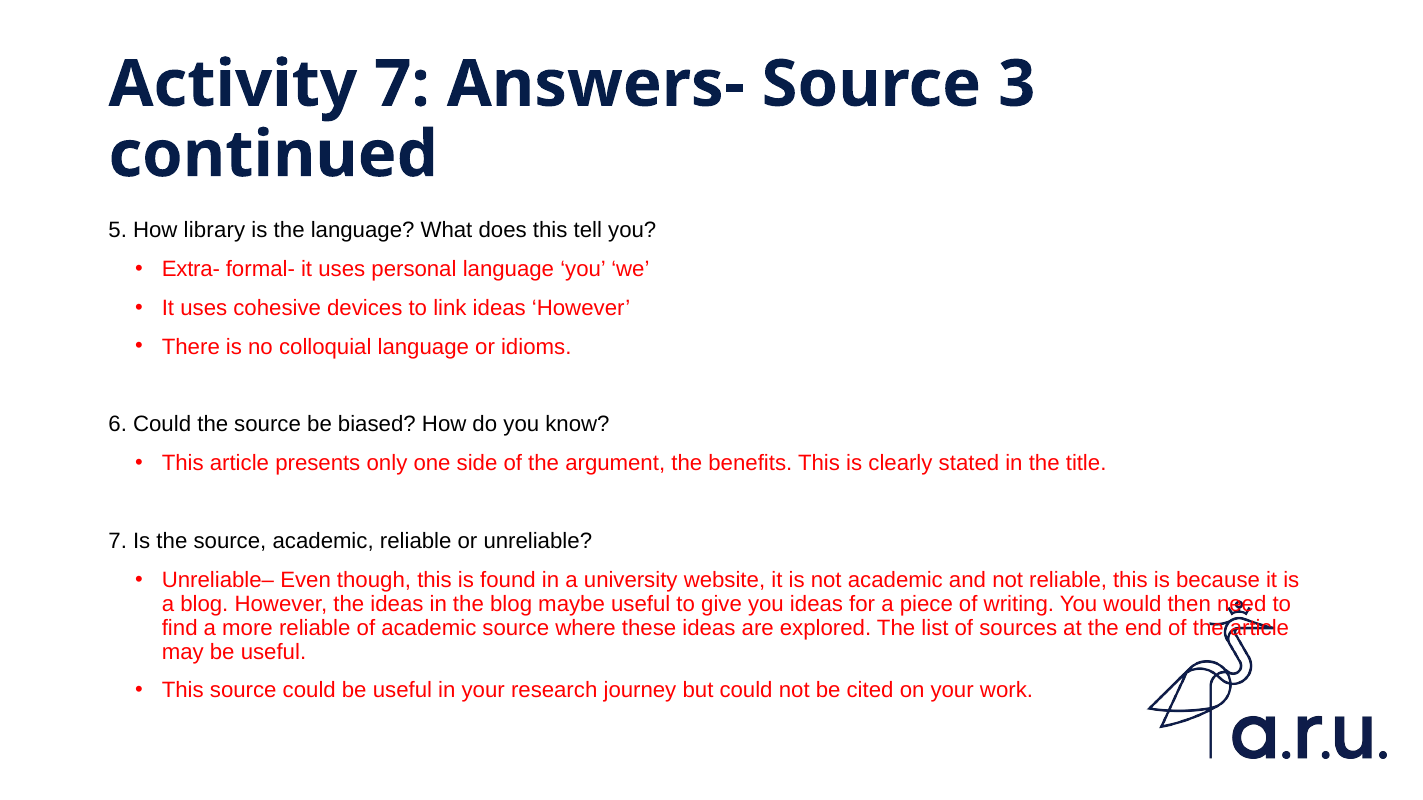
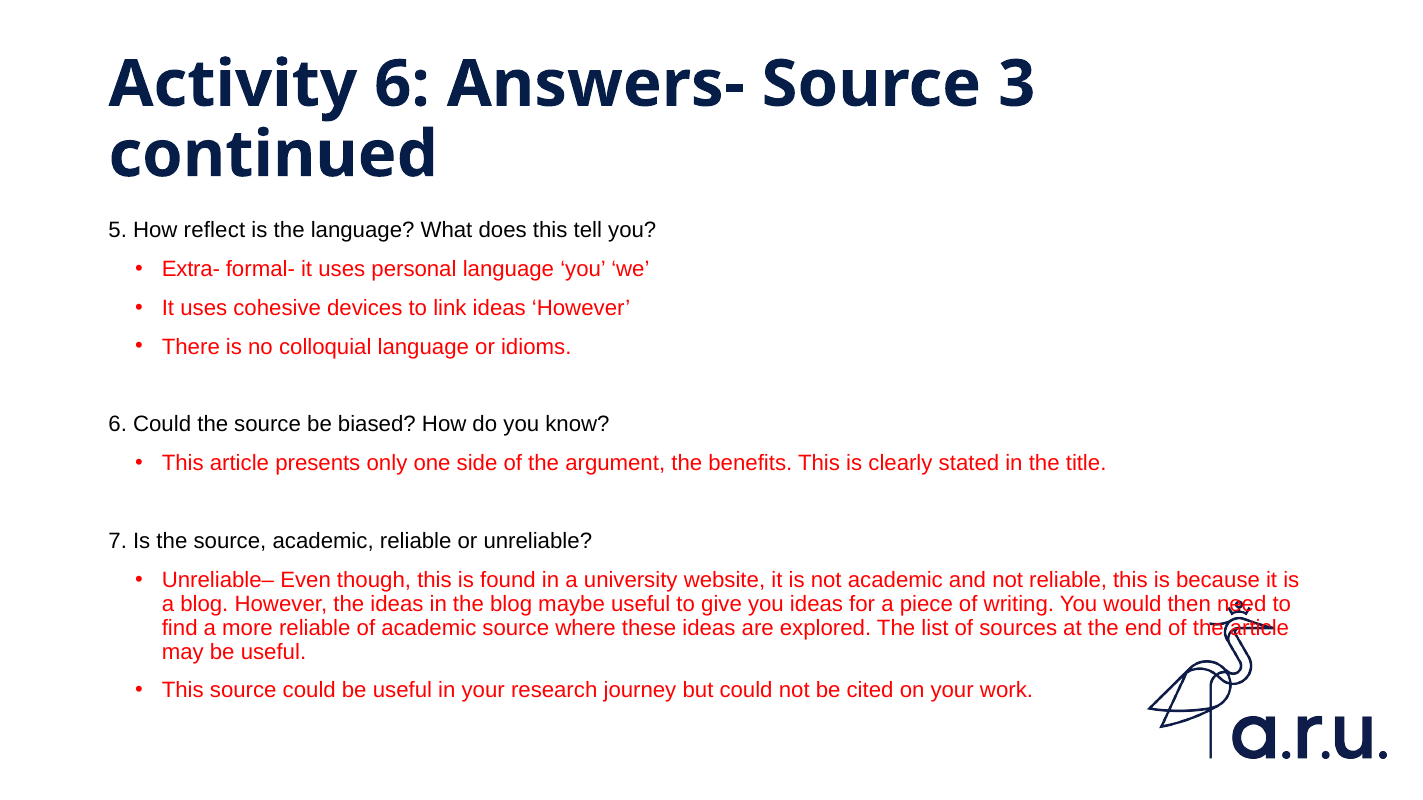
Activity 7: 7 -> 6
library: library -> reflect
